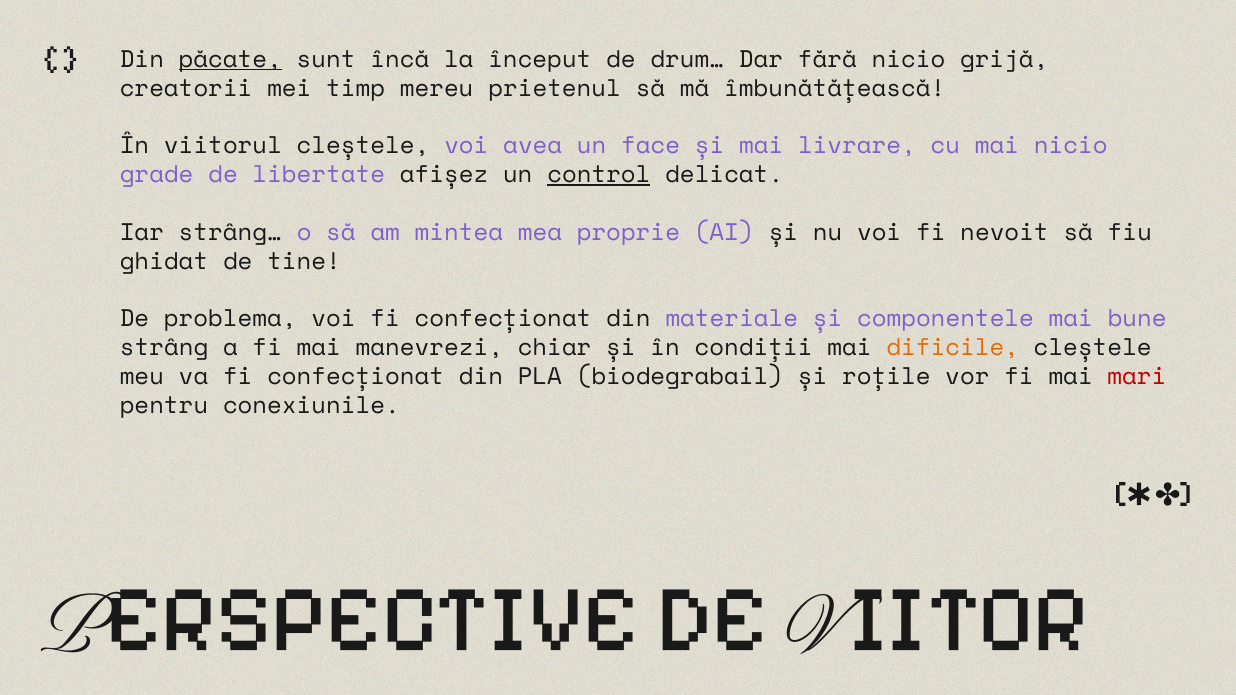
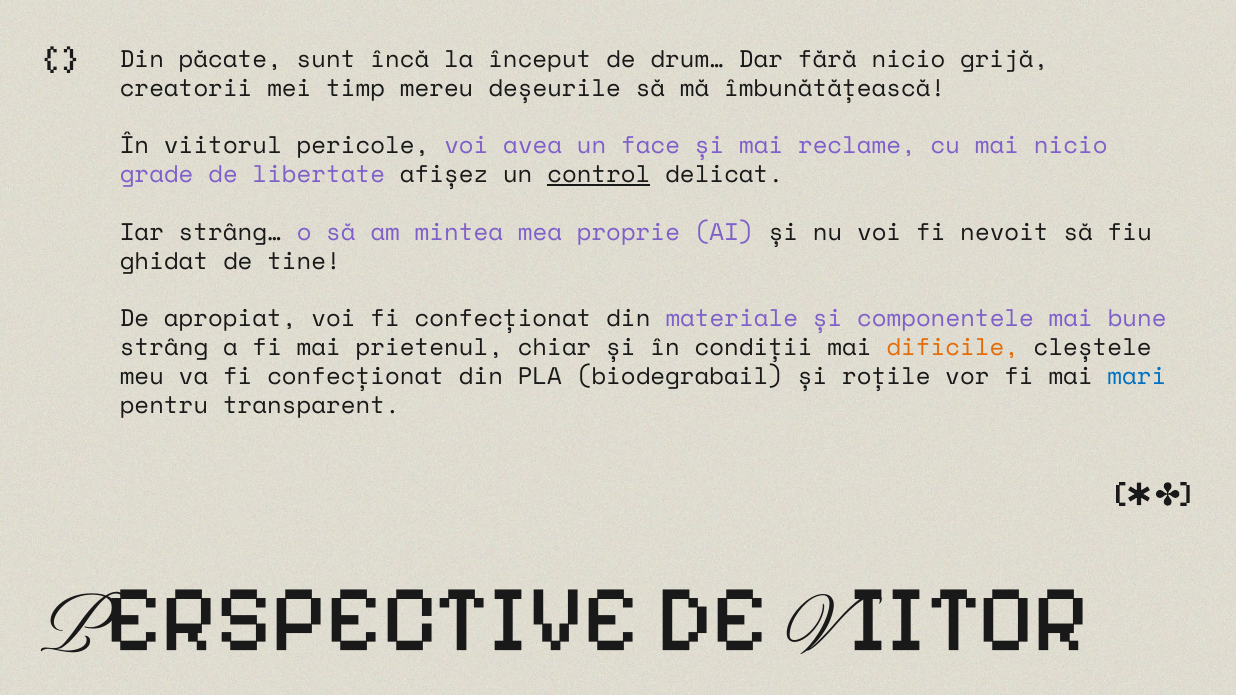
păcate underline: present -> none
prietenul: prietenul -> deșeurile
viitorul cleștele: cleștele -> pericole
livrare: livrare -> reclame
problema: problema -> apropiat
manevrezi: manevrezi -> prietenul
mari colour: red -> blue
conexiunile: conexiunile -> transparent
